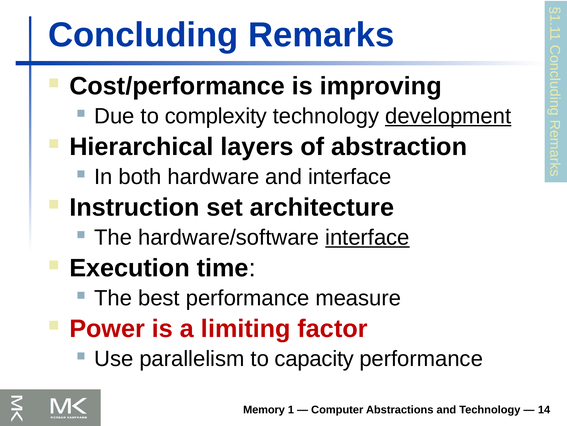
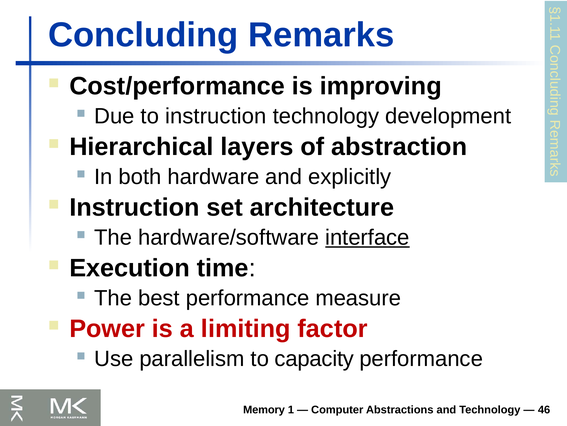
to complexity: complexity -> instruction
development underline: present -> none
and interface: interface -> explicitly
14: 14 -> 46
